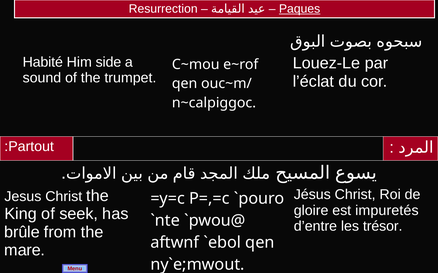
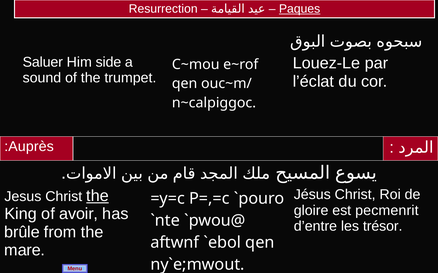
Habité: Habité -> Saluer
Partout: Partout -> Auprès
the at (97, 196) underline: none -> present
impuretés: impuretés -> pecmenrit
seek: seek -> avoir
